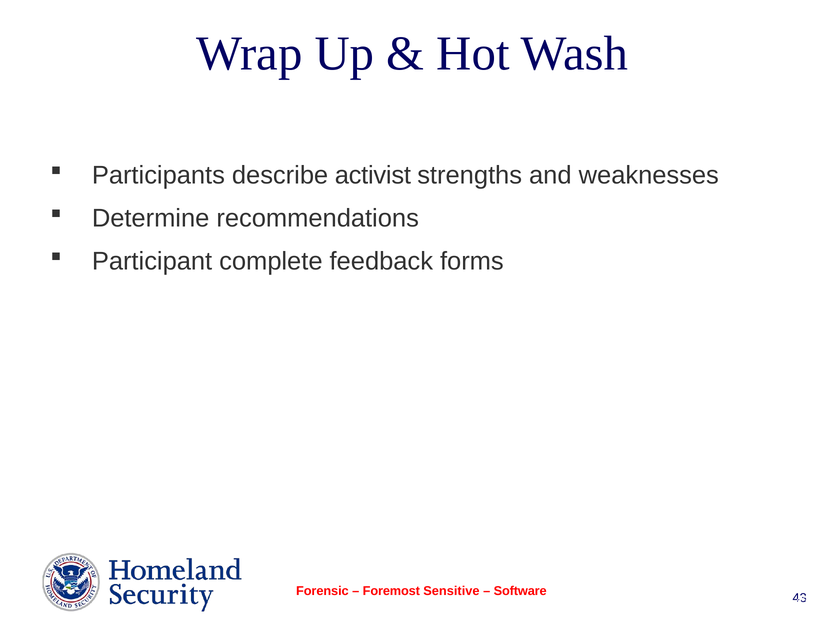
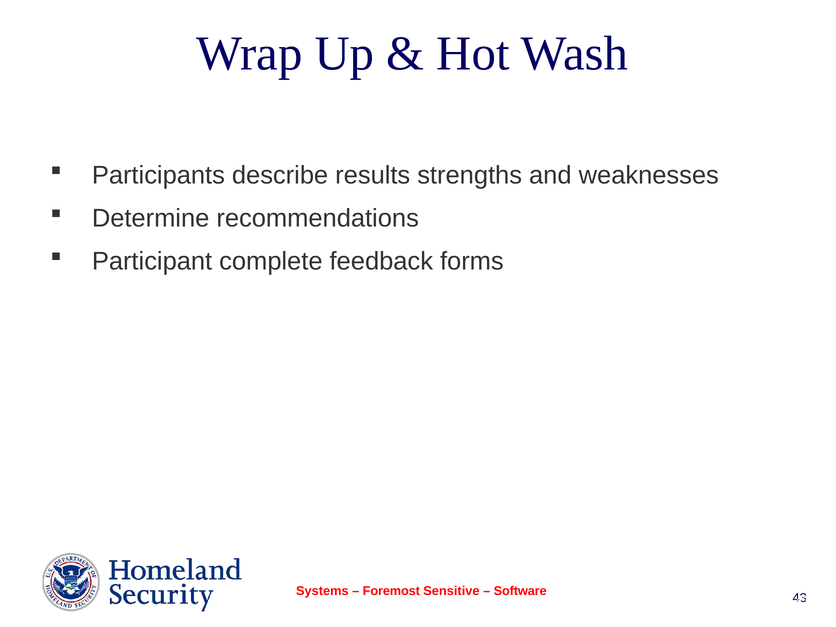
activist: activist -> results
Forensic: Forensic -> Systems
